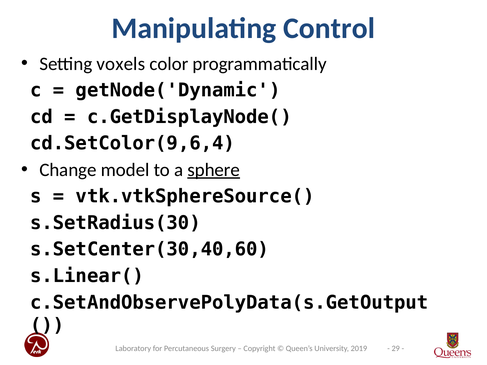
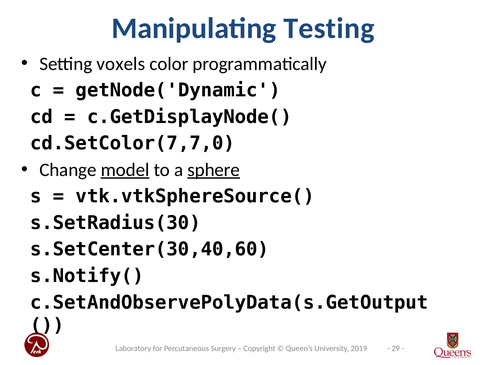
Control: Control -> Testing
cd.SetColor(9,6,4: cd.SetColor(9,6,4 -> cd.SetColor(7,7,0
model underline: none -> present
s.Linear(: s.Linear( -> s.Notify(
